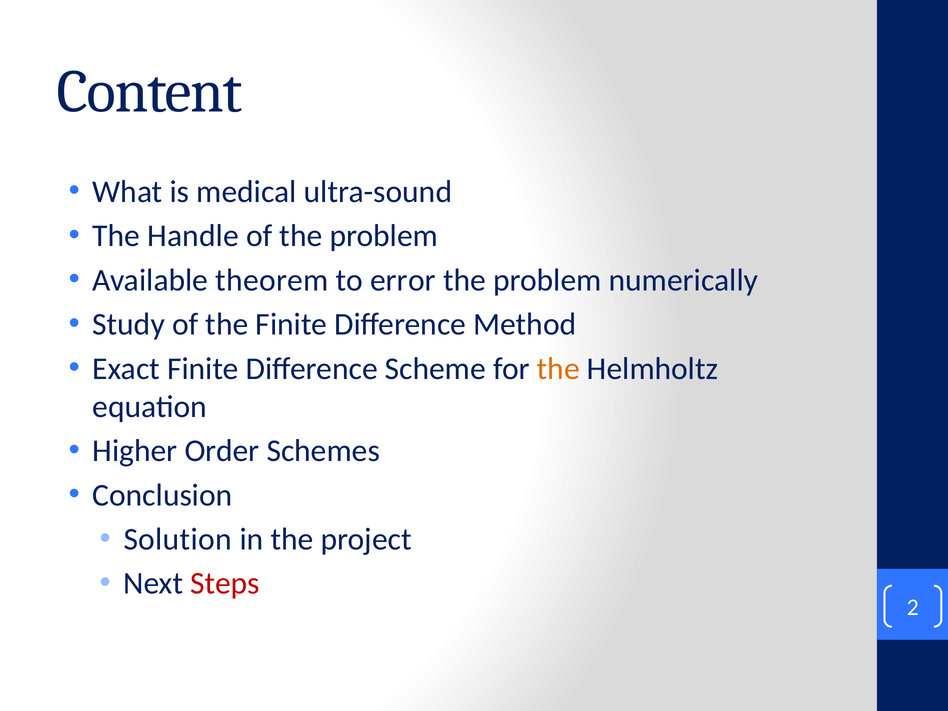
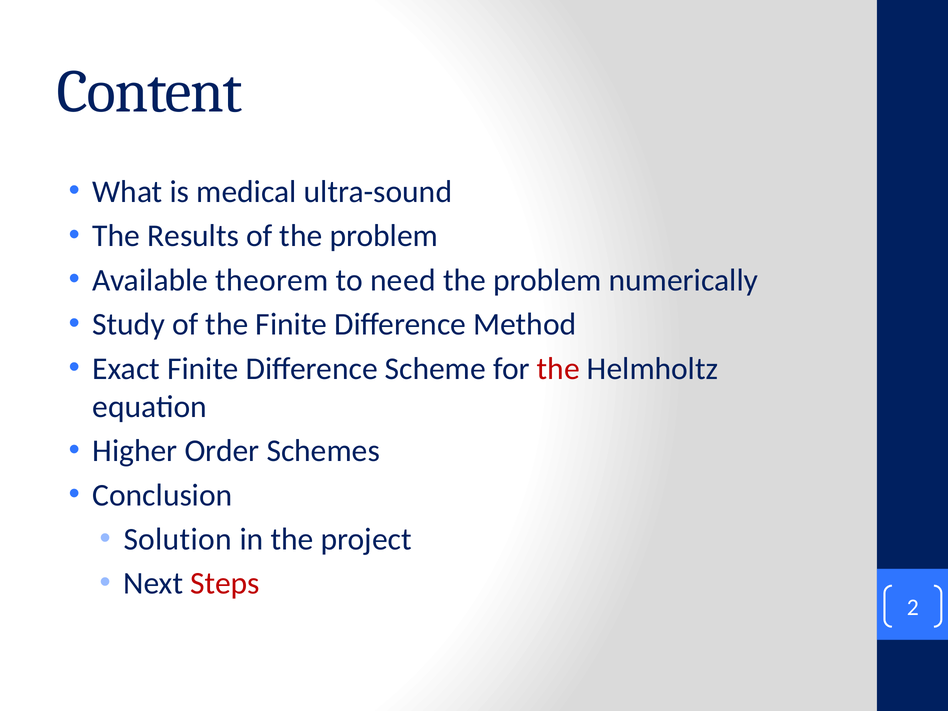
Handle: Handle -> Results
error: error -> need
the at (558, 369) colour: orange -> red
